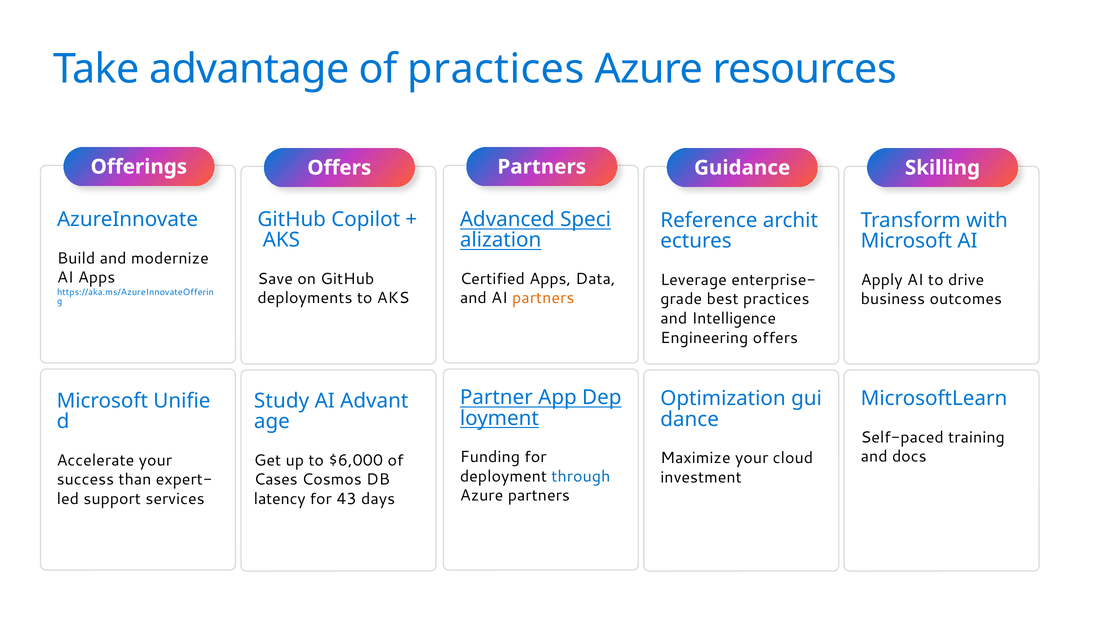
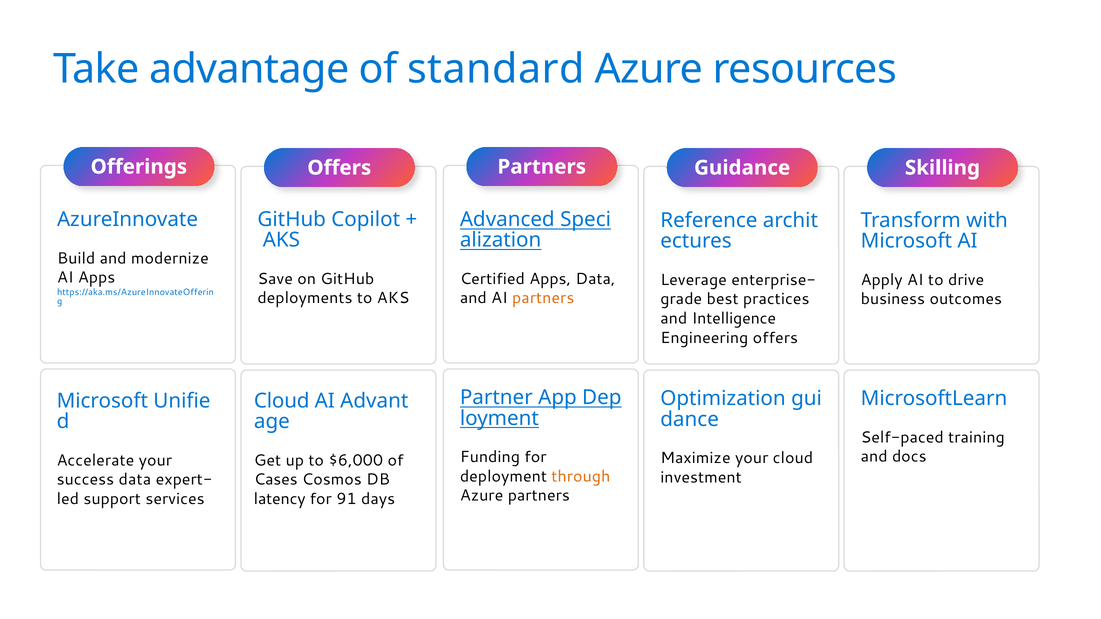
of practices: practices -> standard
Study at (282, 401): Study -> Cloud
through colour: blue -> orange
success than: than -> data
43: 43 -> 91
